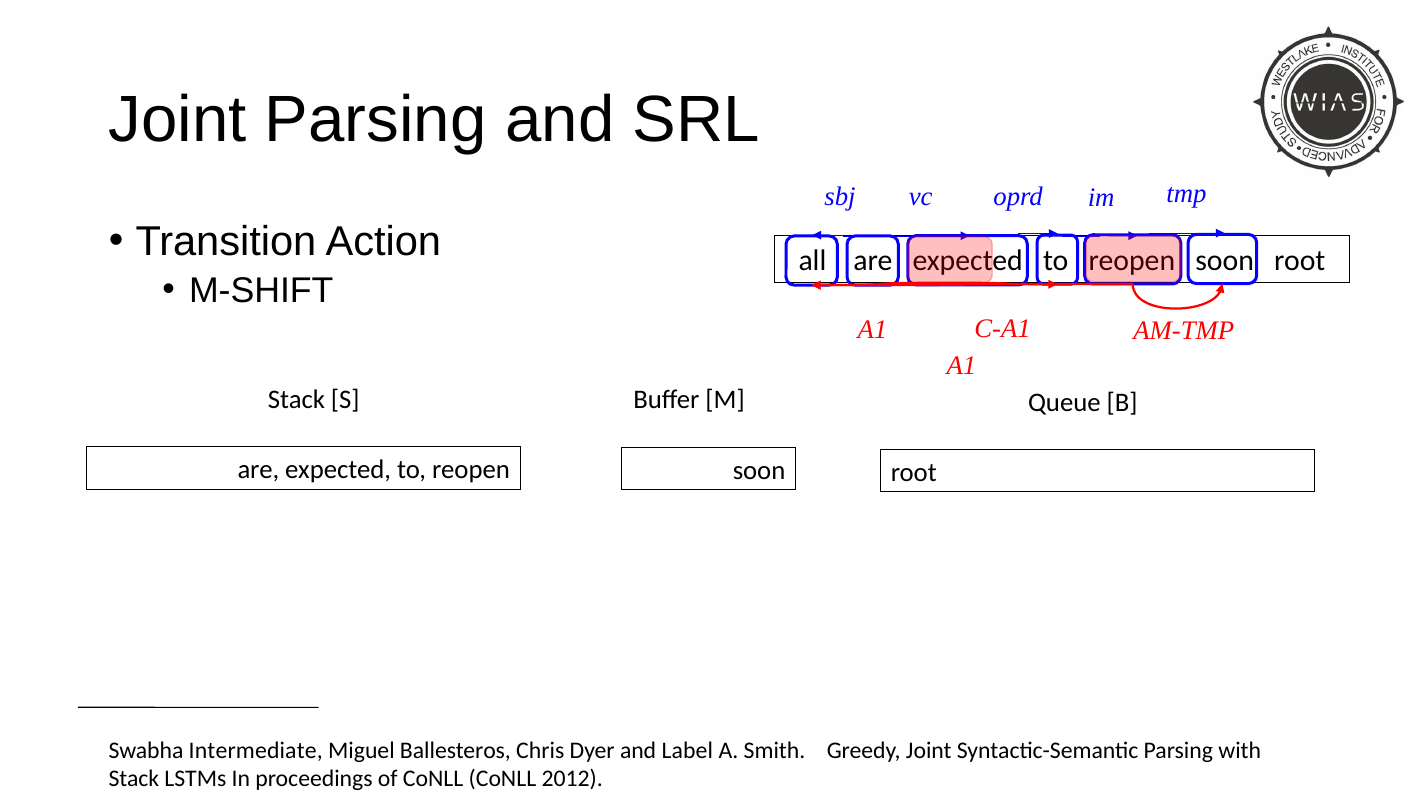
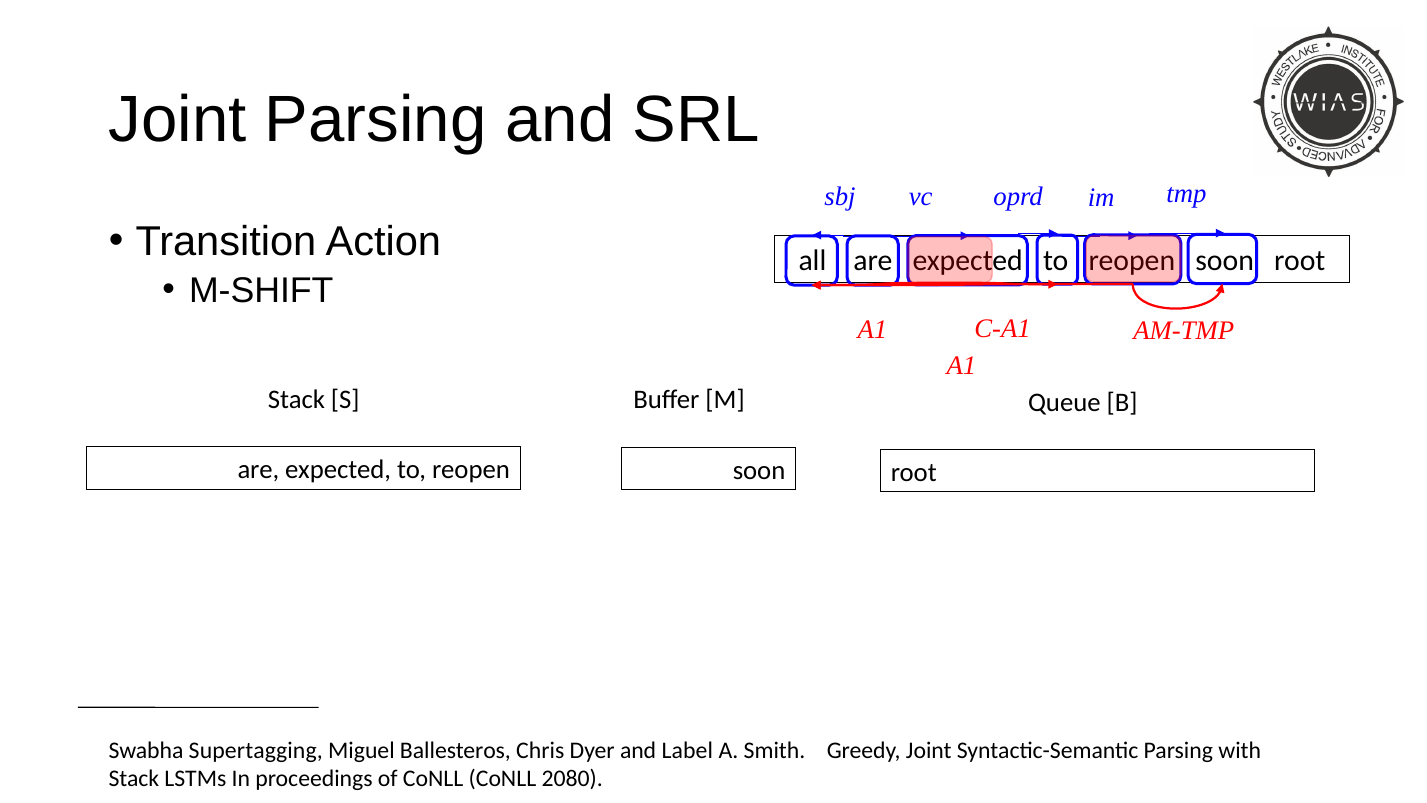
Intermediate: Intermediate -> Supertagging
2012: 2012 -> 2080
